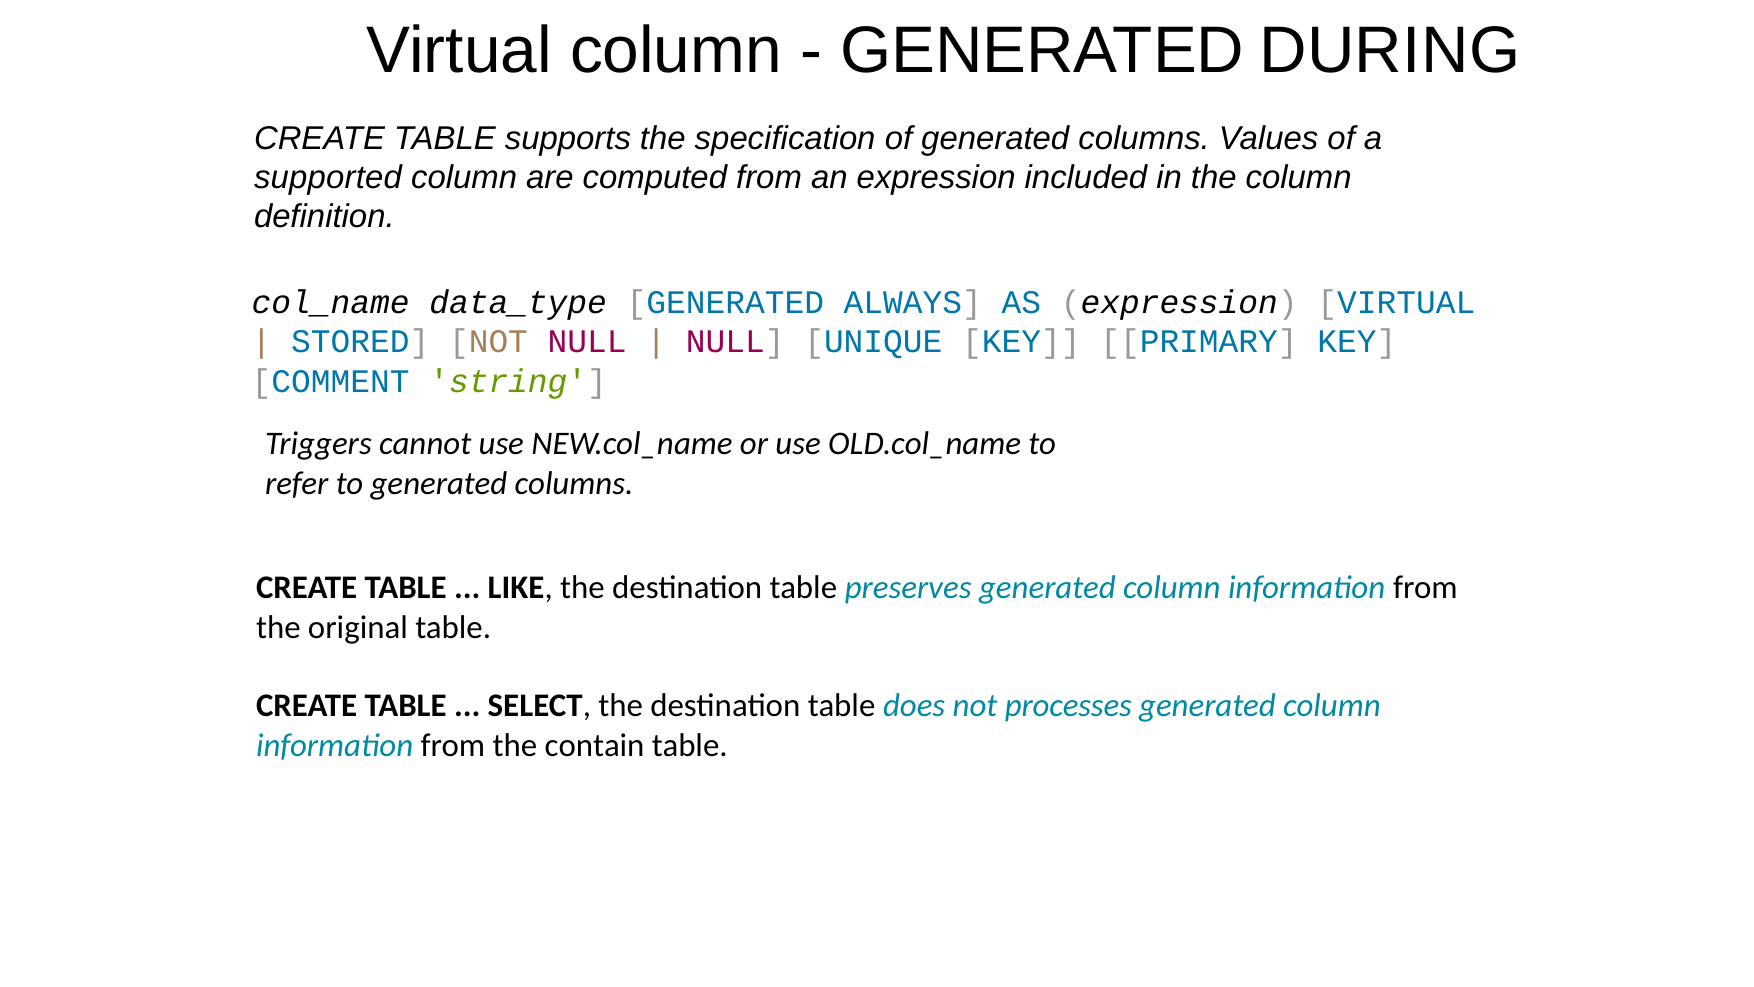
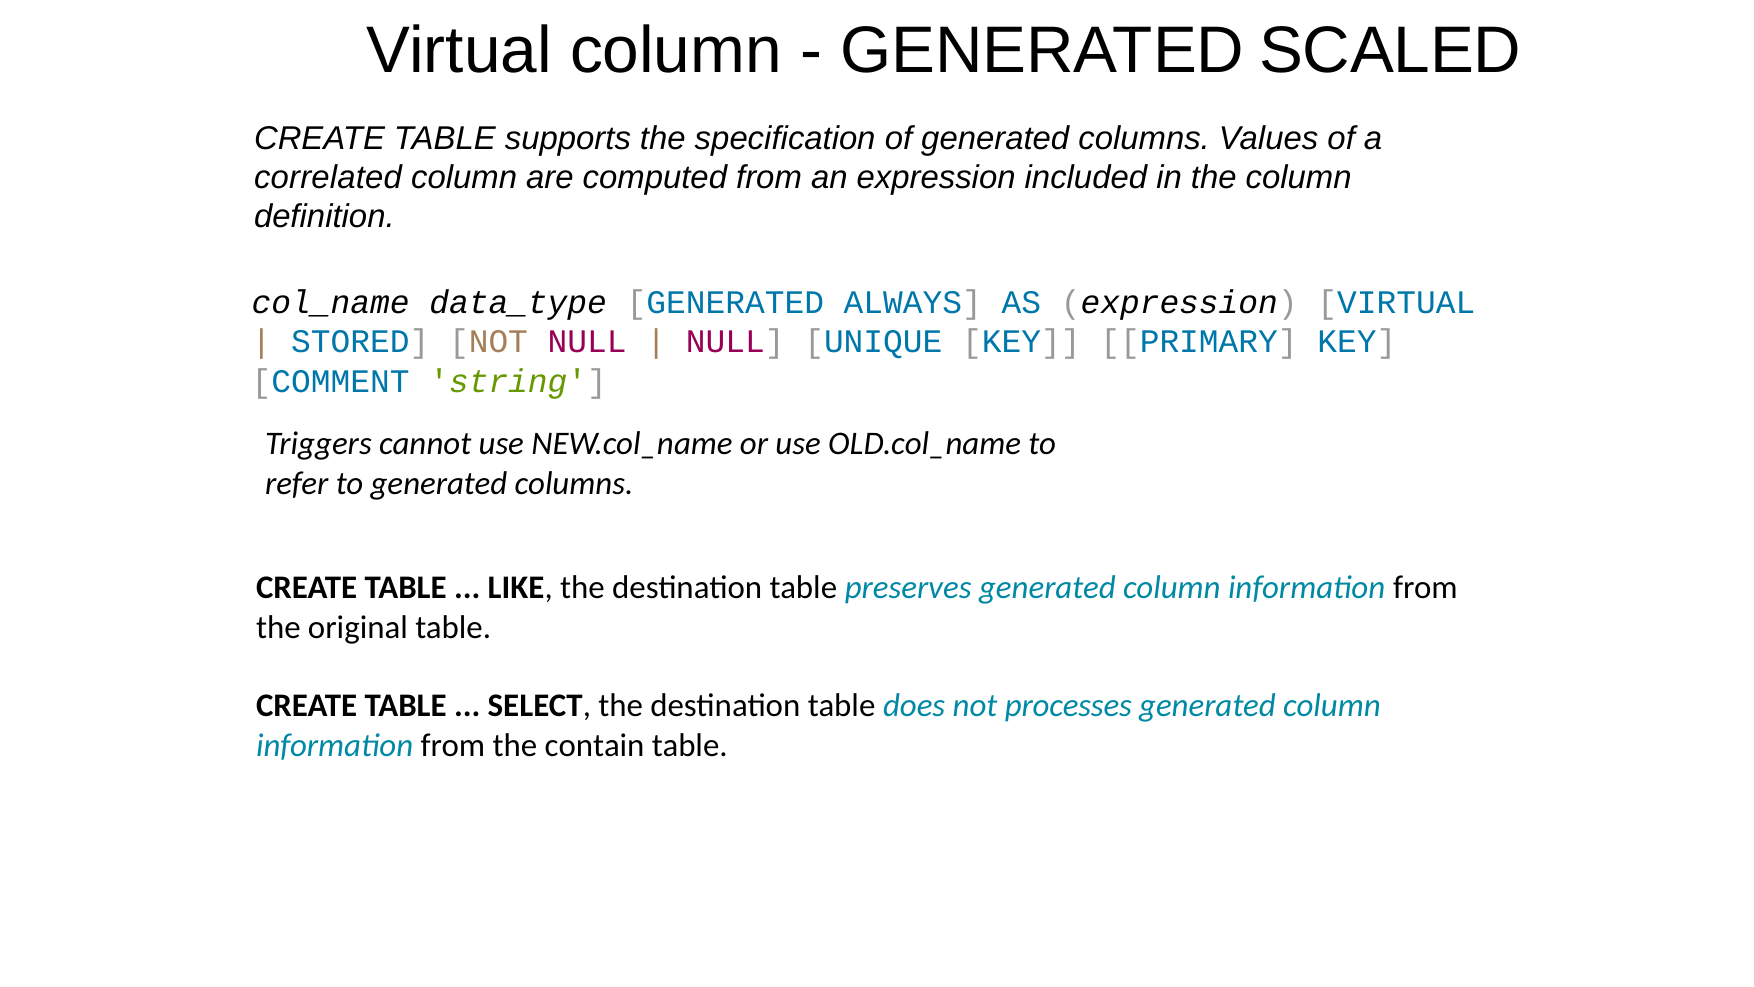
DURING: DURING -> SCALED
supported: supported -> correlated
